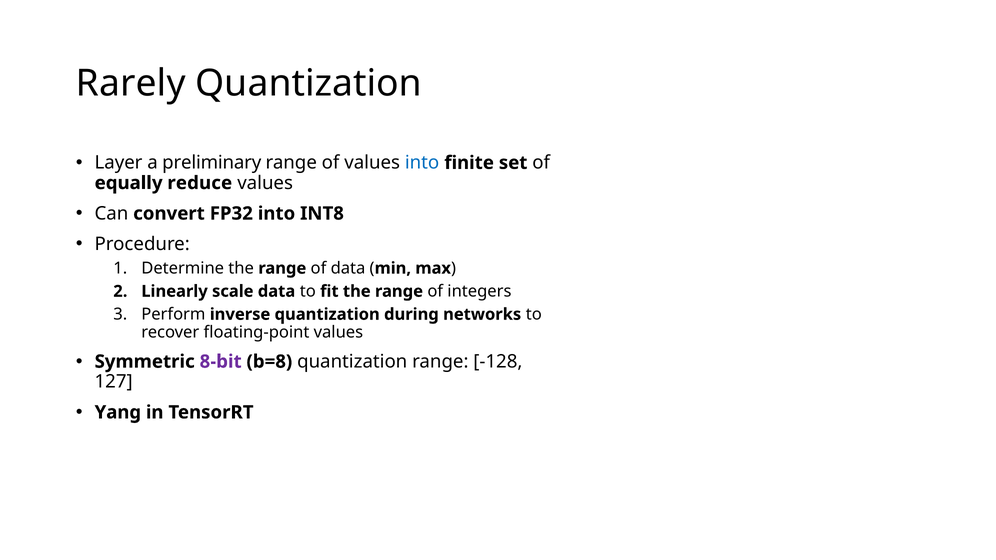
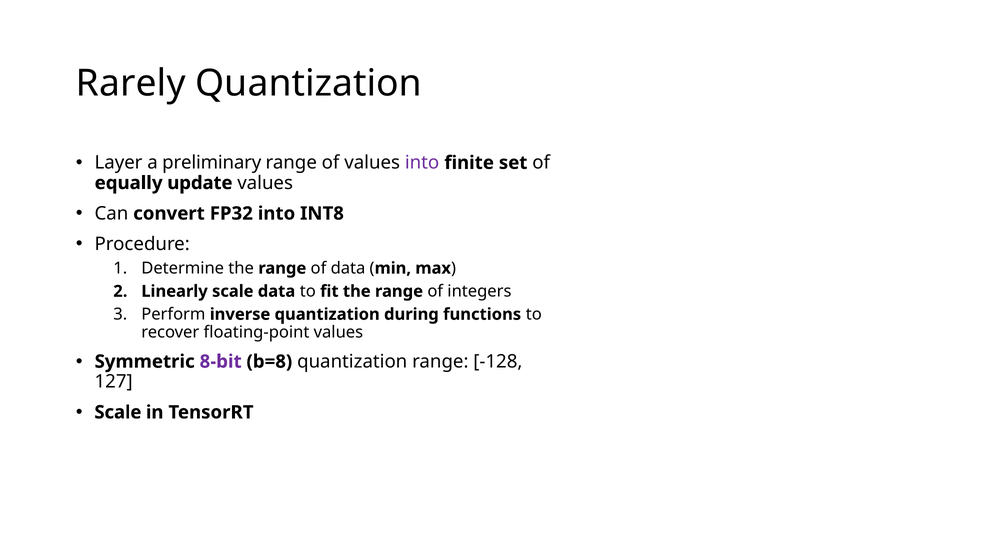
into at (422, 163) colour: blue -> purple
reduce: reduce -> update
networks: networks -> functions
Yang at (118, 412): Yang -> Scale
